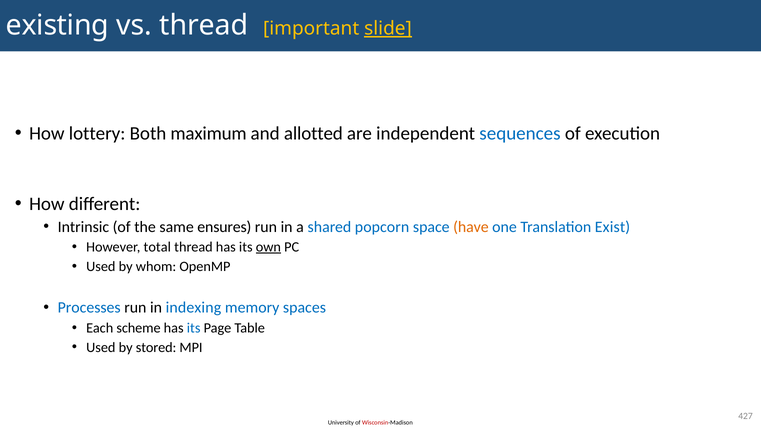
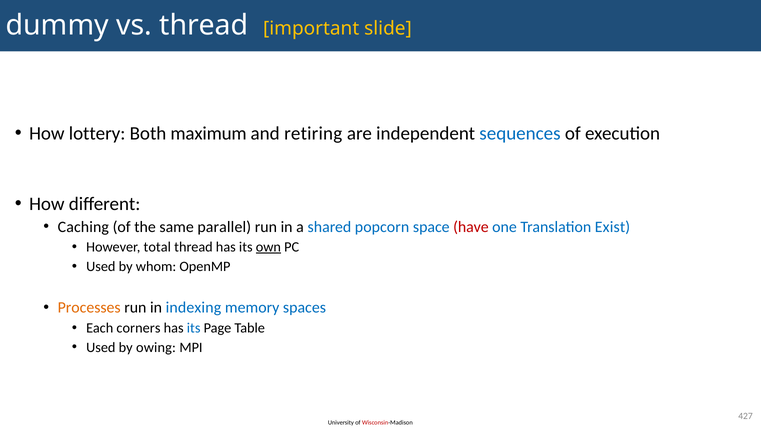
existing: existing -> dummy
slide underline: present -> none
allotted: allotted -> retiring
Intrinsic: Intrinsic -> Caching
ensures: ensures -> parallel
have colour: orange -> red
Processes colour: blue -> orange
scheme: scheme -> corners
stored: stored -> owing
